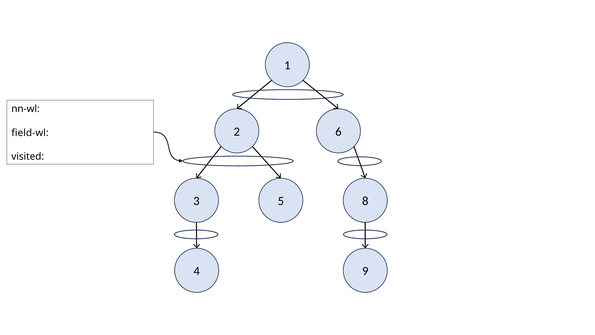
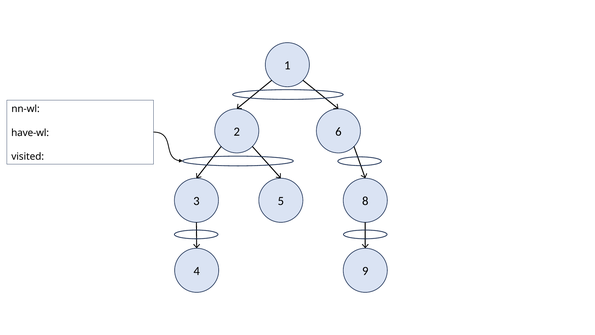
field-wl: field-wl -> have-wl
